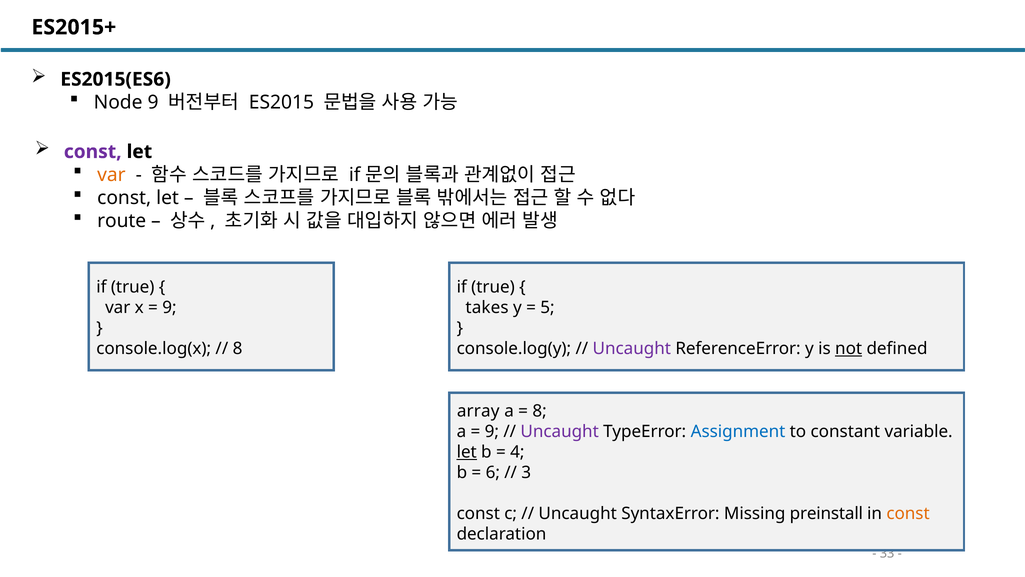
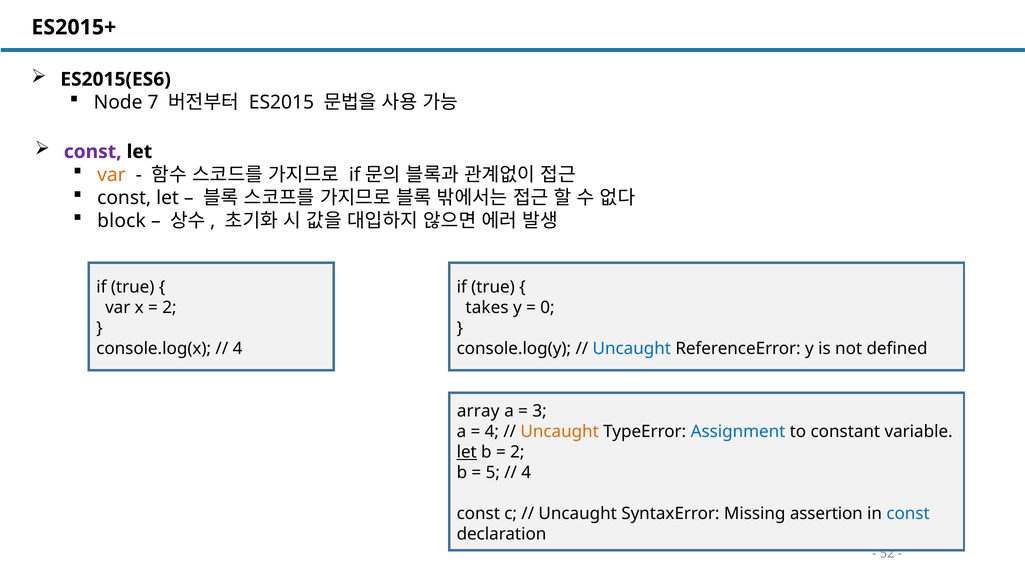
Node 9: 9 -> 7
route: route -> block
9 at (169, 307): 9 -> 2
5: 5 -> 0
8 at (238, 348): 8 -> 4
Uncaught at (632, 348) colour: purple -> blue
not underline: present -> none
8 at (540, 411): 8 -> 3
9 at (492, 431): 9 -> 4
Uncaught at (560, 431) colour: purple -> orange
4 at (517, 452): 4 -> 2
6: 6 -> 5
3 at (526, 472): 3 -> 4
preinstall: preinstall -> assertion
const at (908, 513) colour: orange -> blue
33: 33 -> 52
